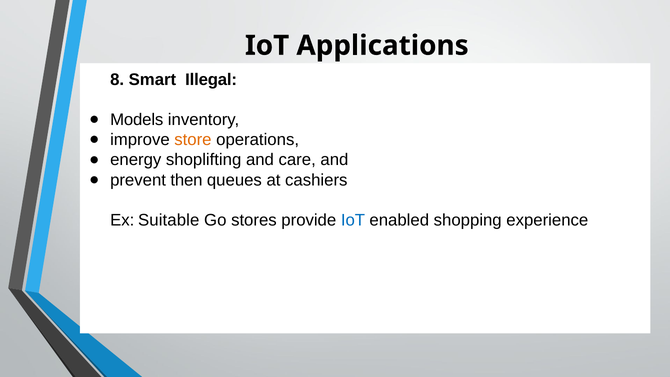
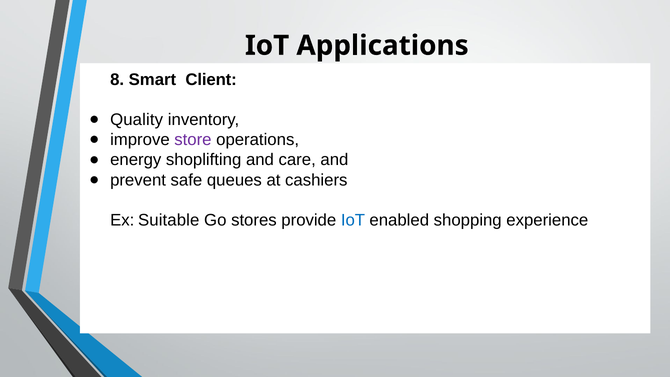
Illegal: Illegal -> Client
Models: Models -> Quality
store colour: orange -> purple
then: then -> safe
